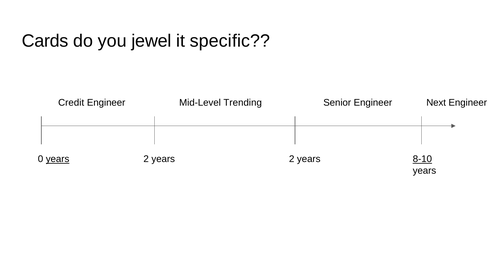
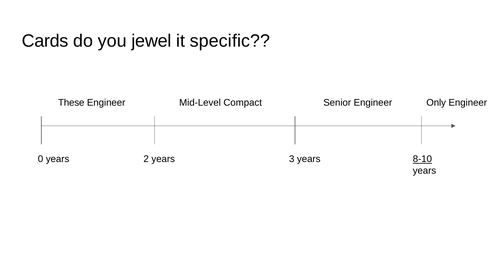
Credit: Credit -> These
Trending: Trending -> Compact
Next: Next -> Only
years at (58, 159) underline: present -> none
2 years 2: 2 -> 3
